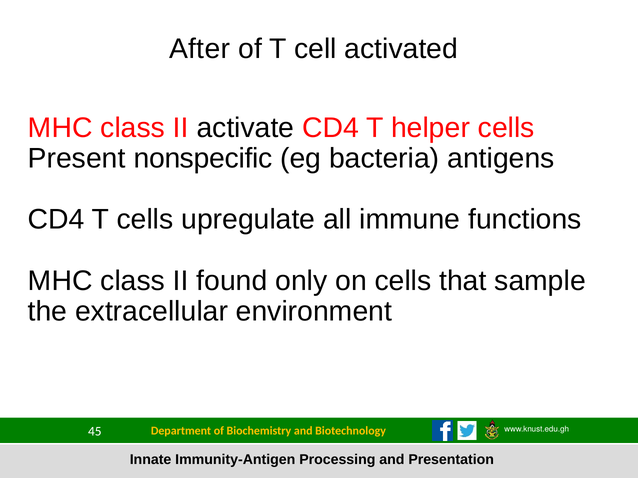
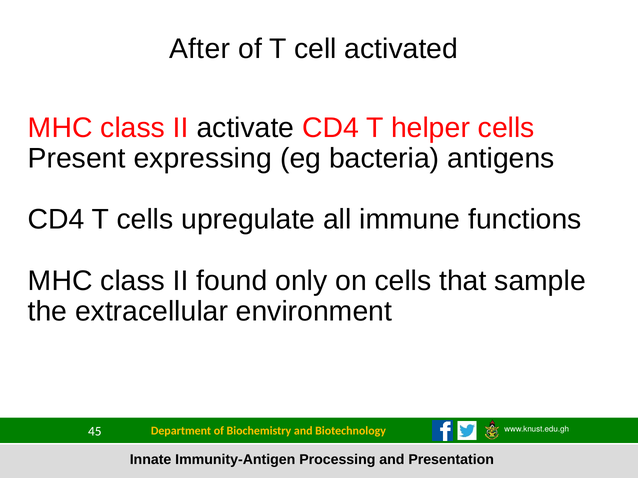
nonspecific: nonspecific -> expressing
